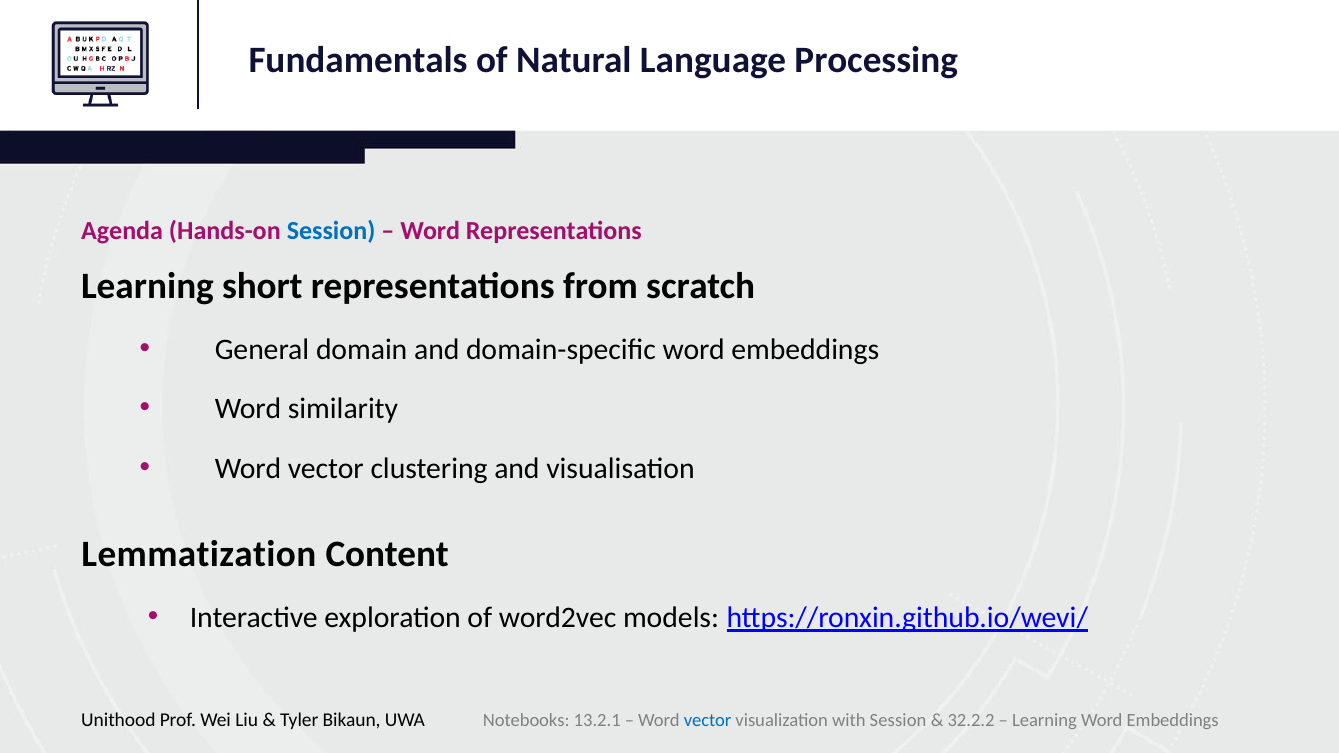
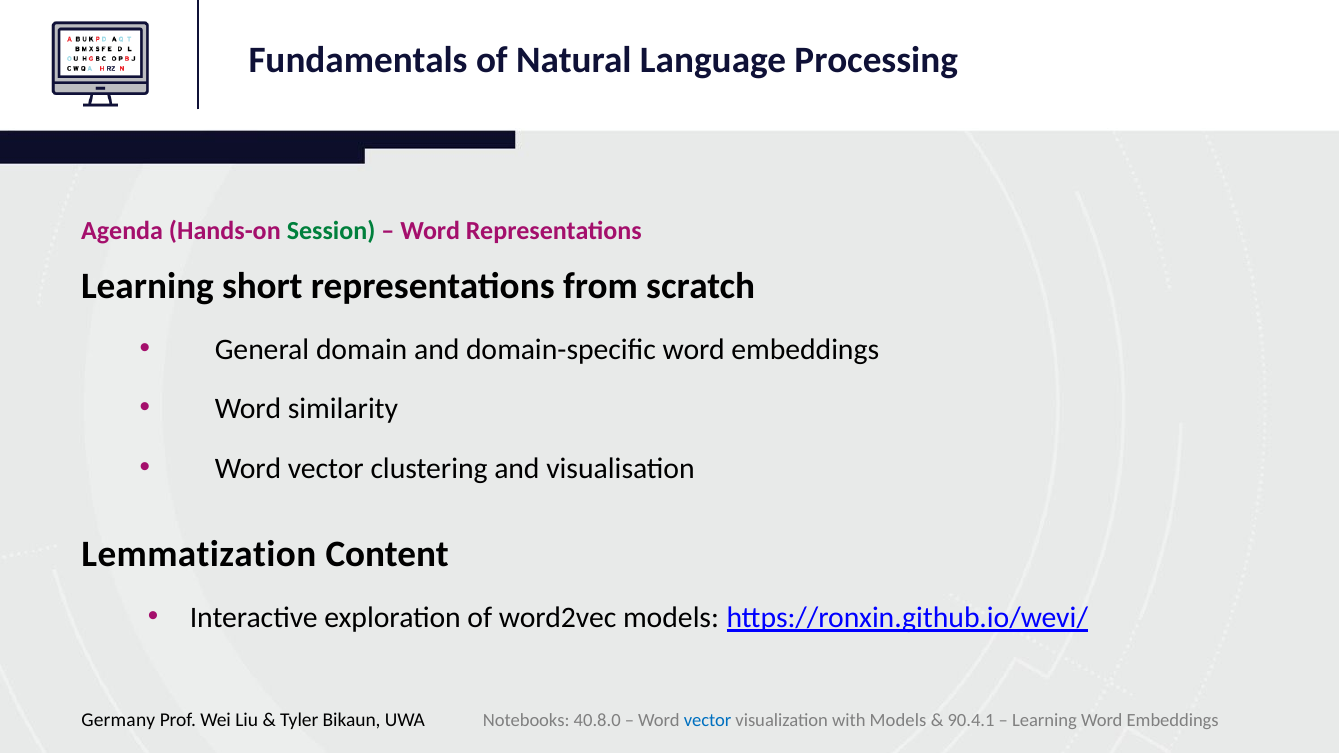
Session at (331, 231) colour: blue -> green
Unithood: Unithood -> Germany
13.2.1: 13.2.1 -> 40.8.0
with Session: Session -> Models
32.2.2: 32.2.2 -> 90.4.1
